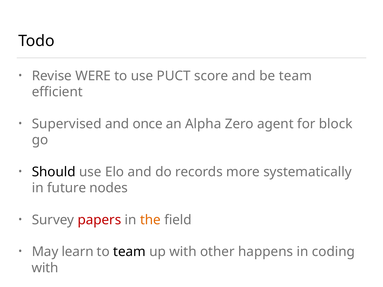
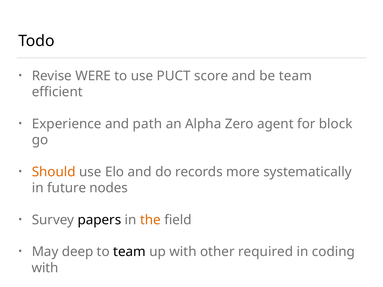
Supervised: Supervised -> Experience
once: once -> path
Should colour: black -> orange
papers colour: red -> black
learn: learn -> deep
happens: happens -> required
